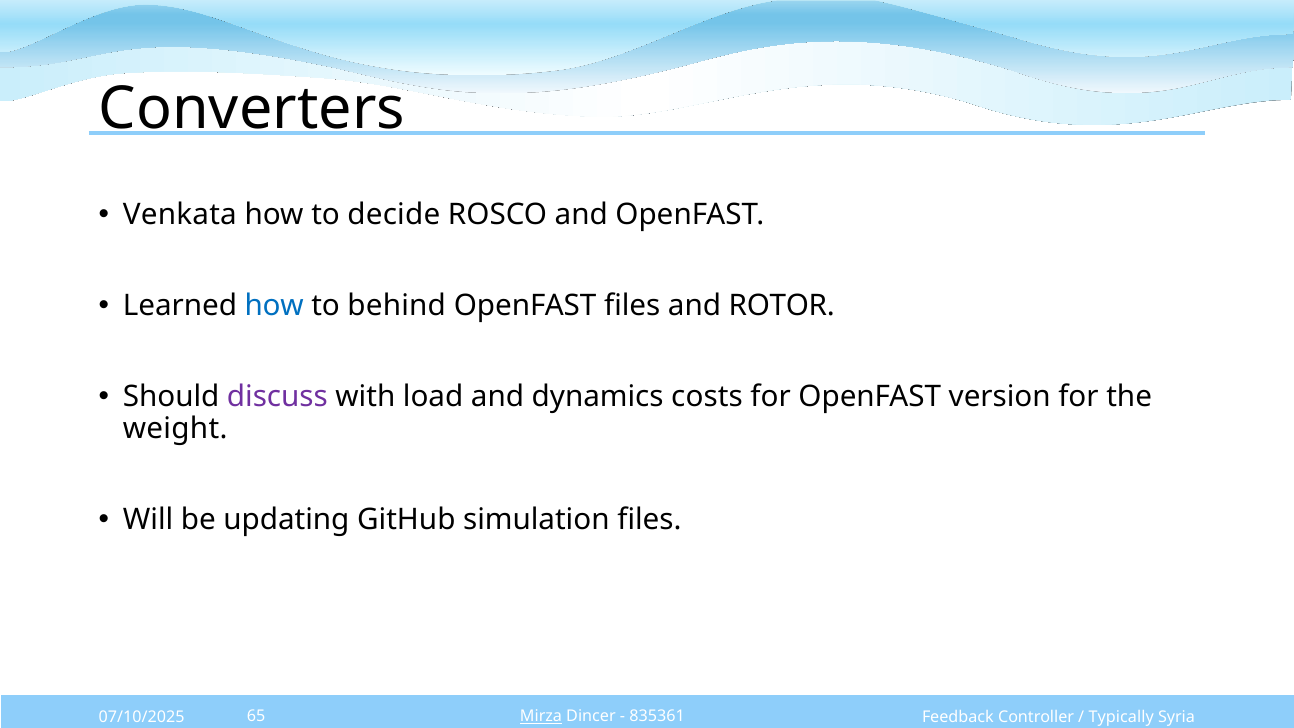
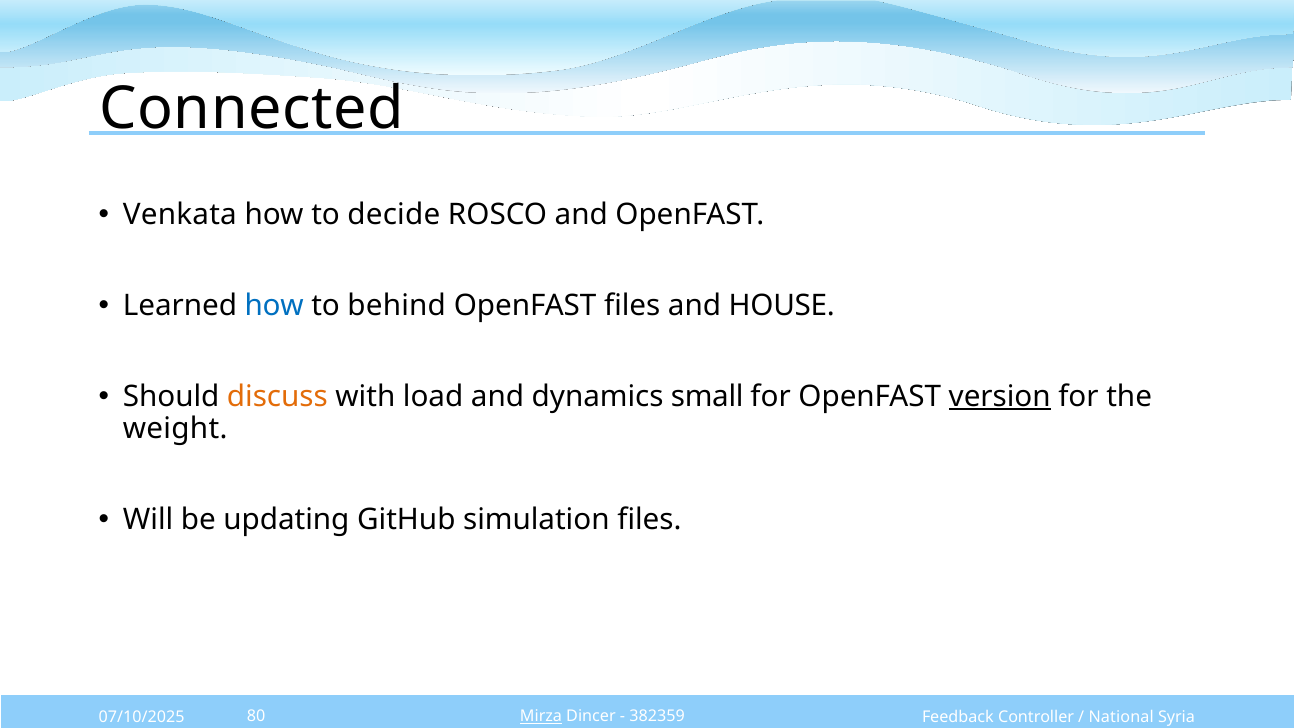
Converters: Converters -> Connected
ROTOR: ROTOR -> HOUSE
discuss colour: purple -> orange
costs: costs -> small
version underline: none -> present
835361: 835361 -> 382359
65: 65 -> 80
Typically: Typically -> National
